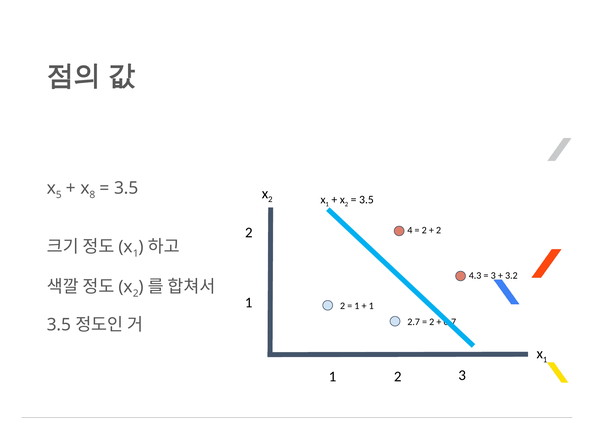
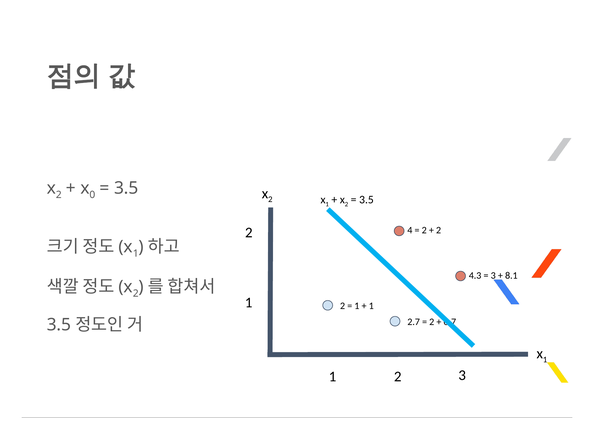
5 at (59, 195): 5 -> 2
8: 8 -> 0
3.2: 3.2 -> 8.1
